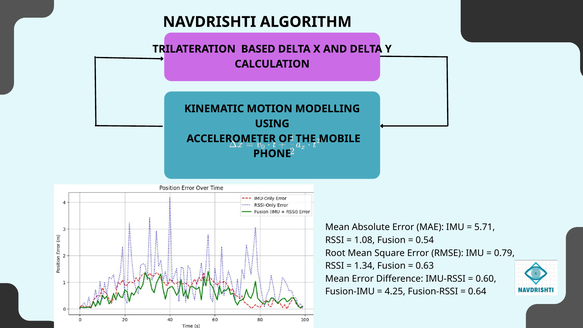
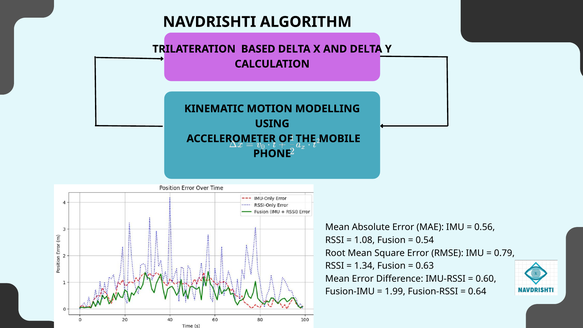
5.71: 5.71 -> 0.56
4.25: 4.25 -> 1.99
